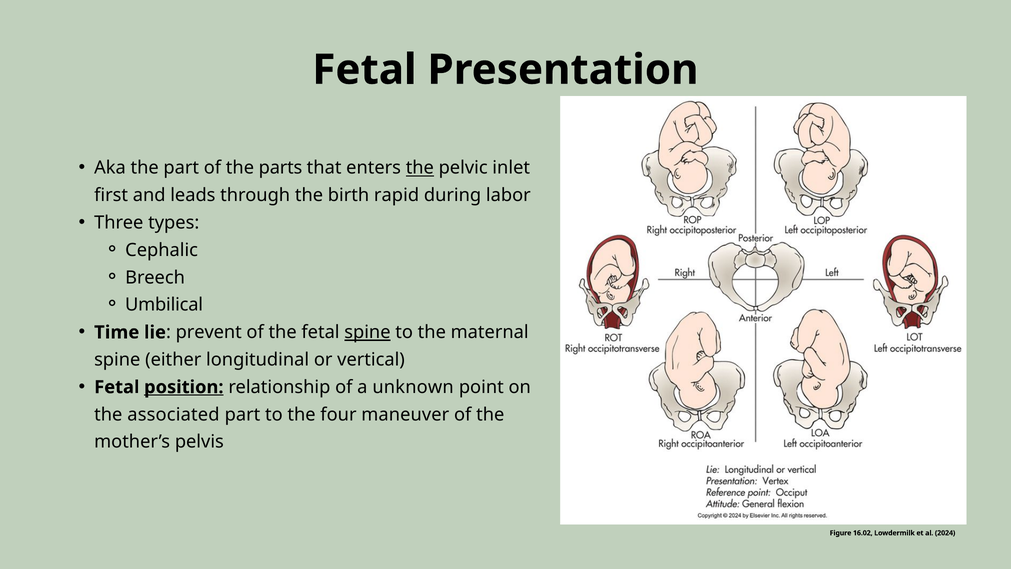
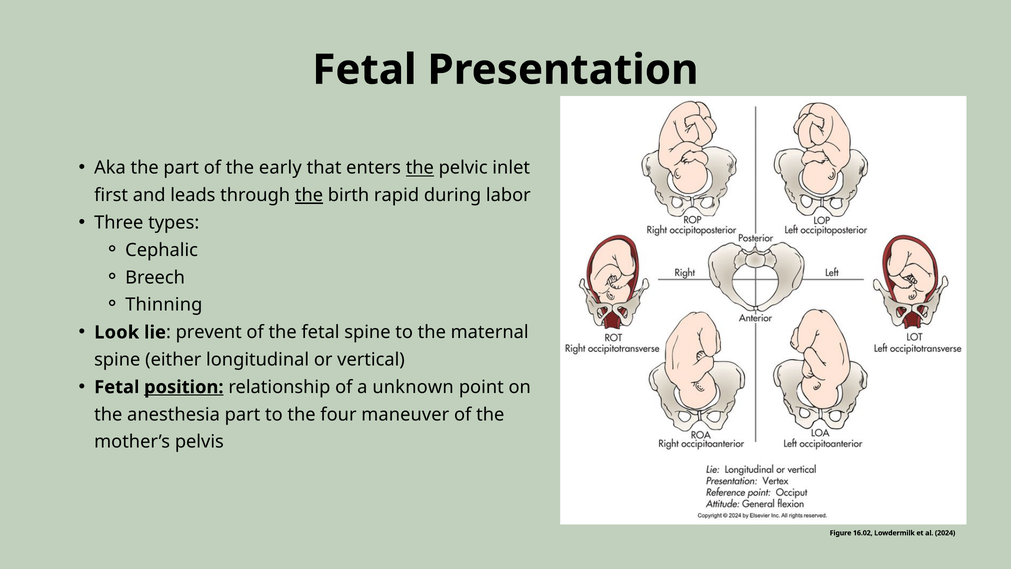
parts: parts -> early
the at (309, 195) underline: none -> present
Umbilical: Umbilical -> Thinning
Time: Time -> Look
spine at (367, 332) underline: present -> none
associated: associated -> anesthesia
